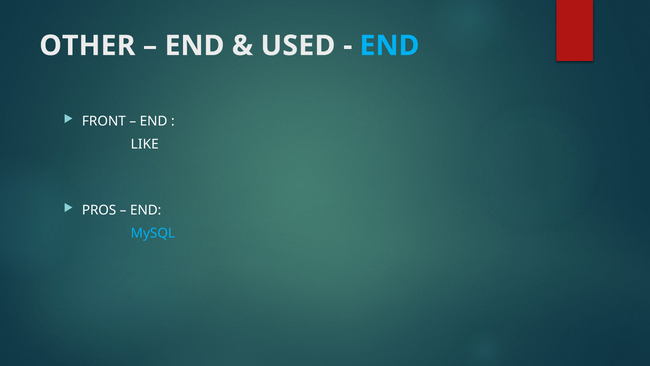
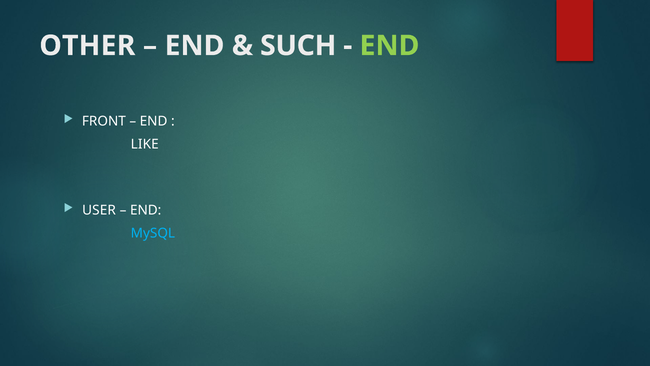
USED: USED -> SUCH
END at (389, 46) colour: light blue -> light green
PROS: PROS -> USER
